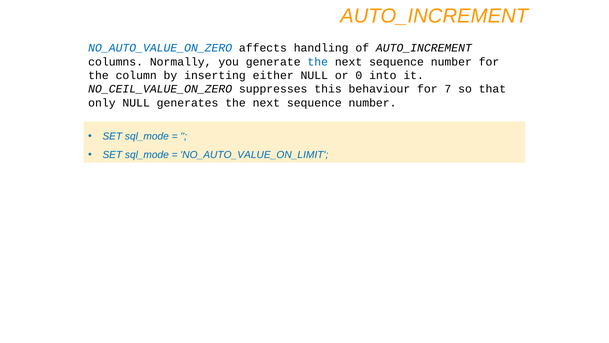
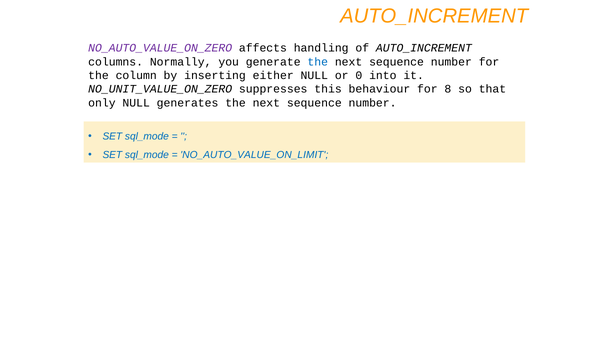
NO_AUTO_VALUE_ON_ZERO colour: blue -> purple
NO_CEIL_VALUE_ON_ZERO: NO_CEIL_VALUE_ON_ZERO -> NO_UNIT_VALUE_ON_ZERO
7: 7 -> 8
